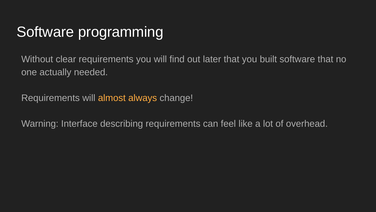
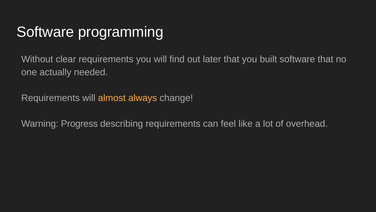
Interface: Interface -> Progress
